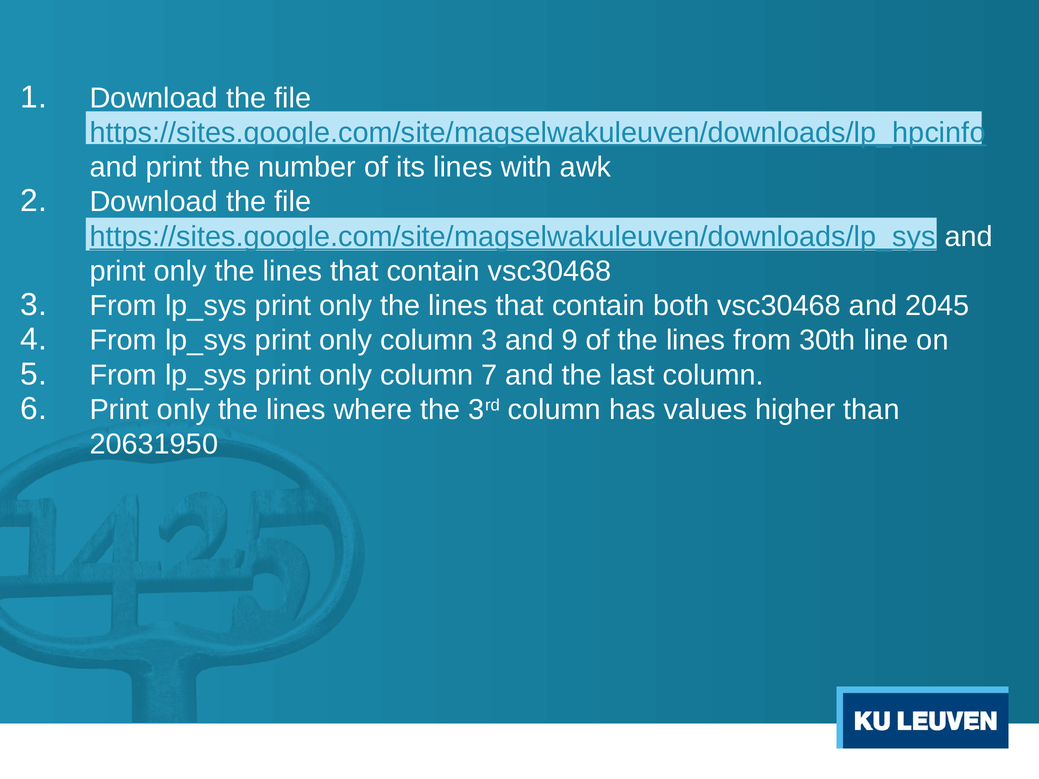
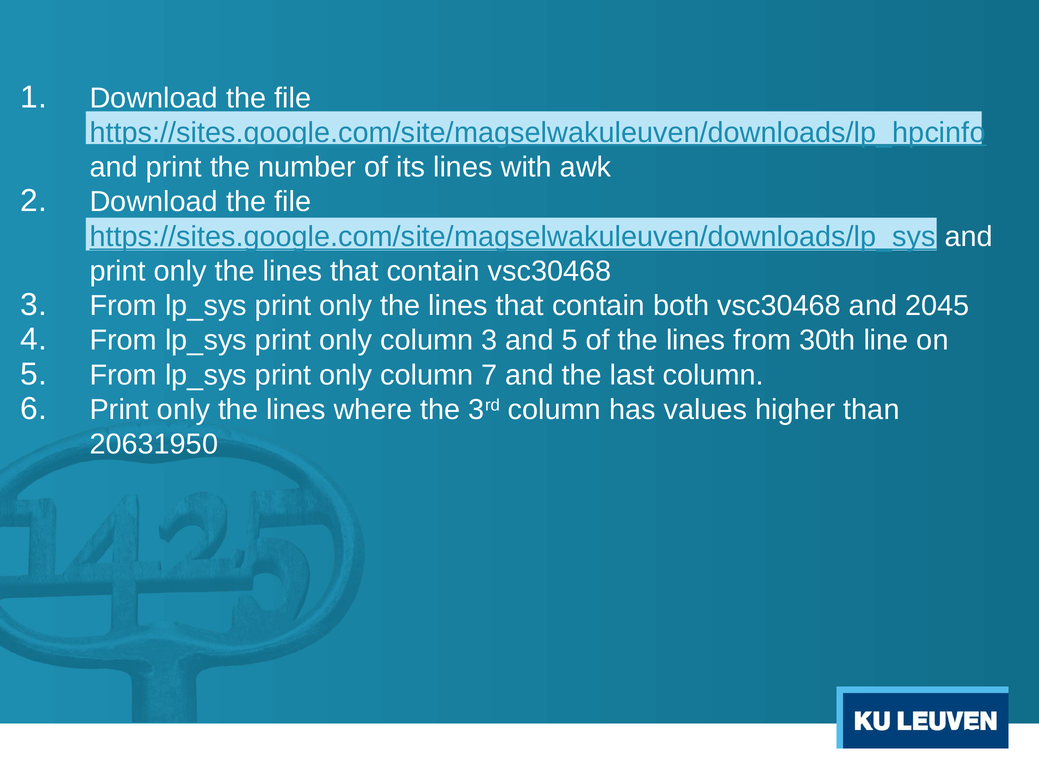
and 9: 9 -> 5
